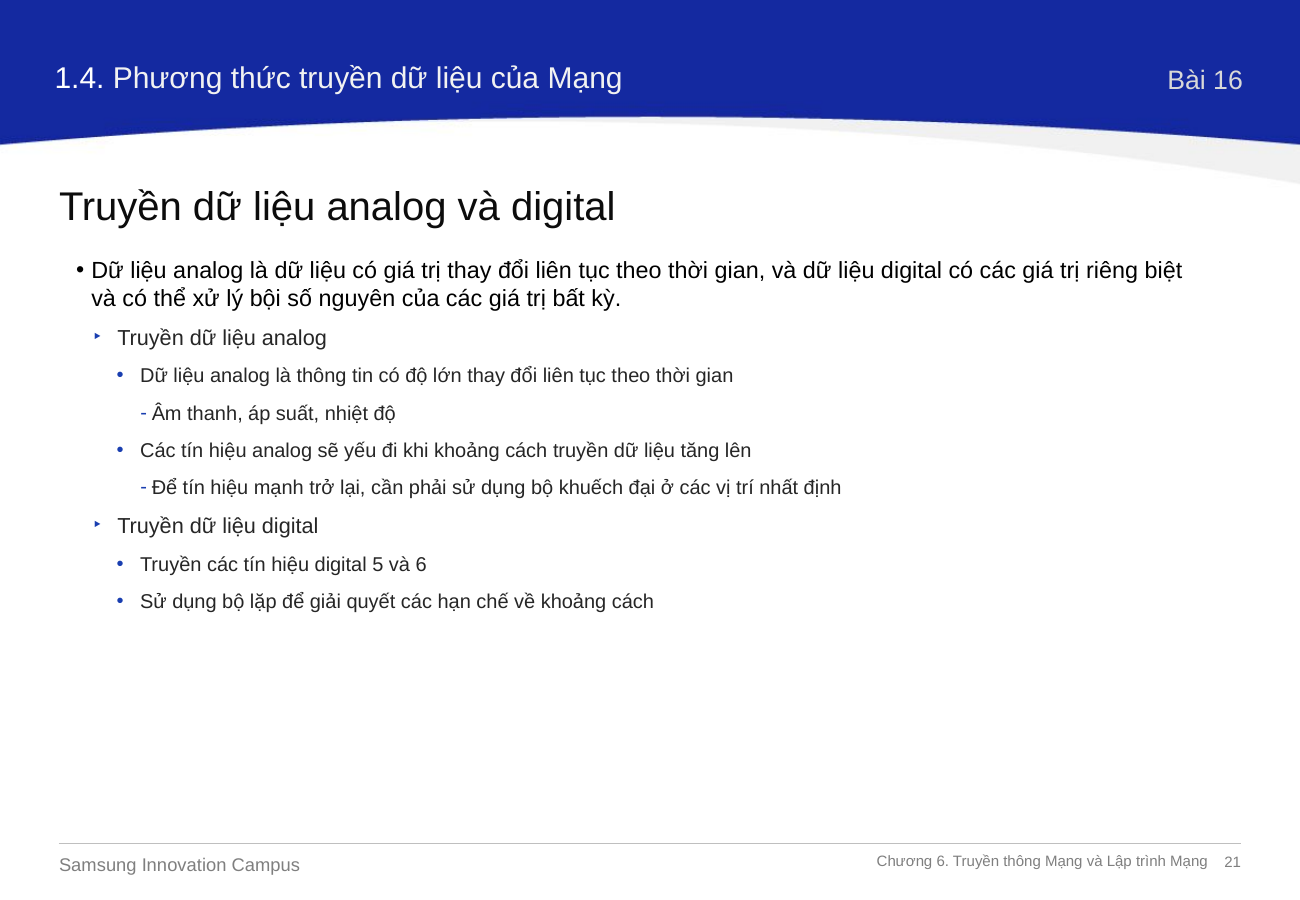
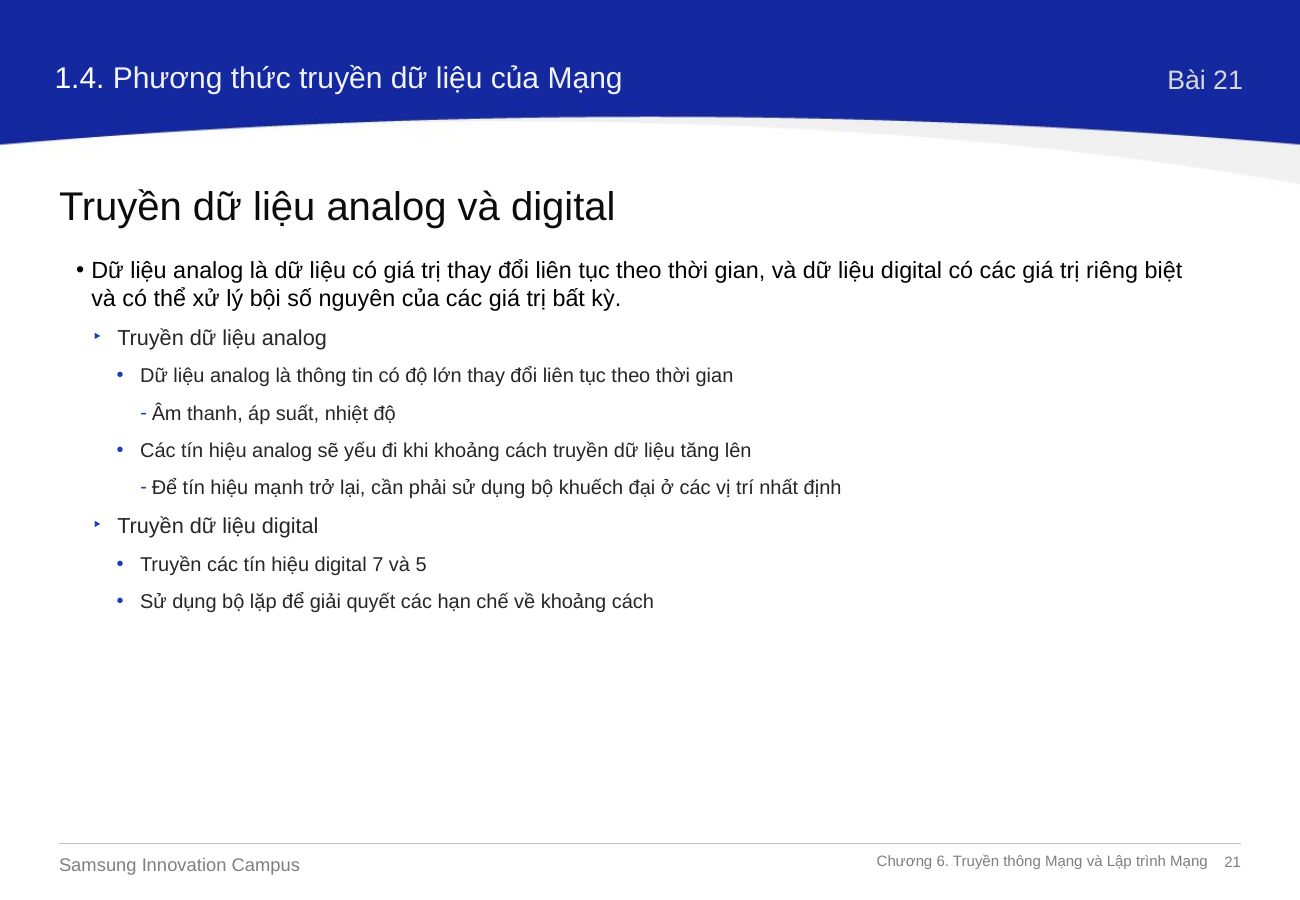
Bài 16: 16 -> 21
5: 5 -> 7
và 6: 6 -> 5
